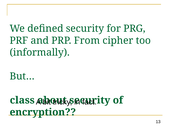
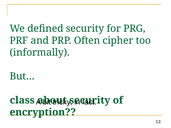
From: From -> Often
